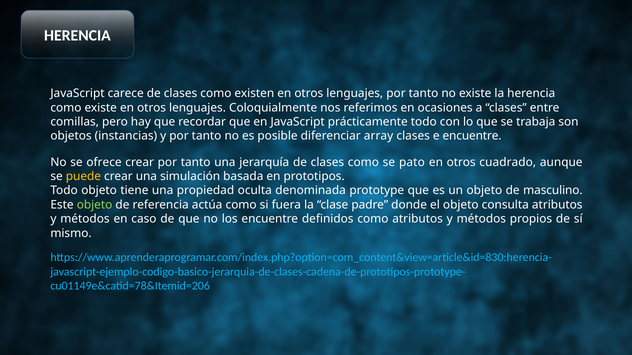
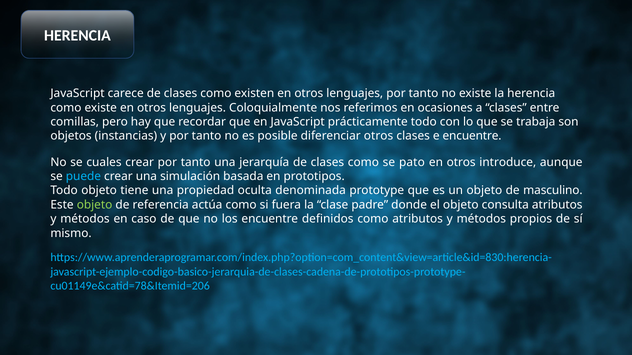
diferenciar array: array -> otros
ofrece: ofrece -> cuales
cuadrado: cuadrado -> introduce
puede colour: yellow -> light blue
